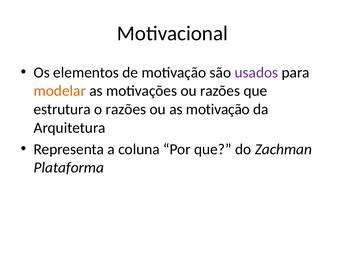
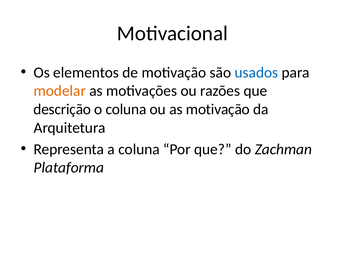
usados colour: purple -> blue
estrutura: estrutura -> descrição
o razões: razões -> coluna
